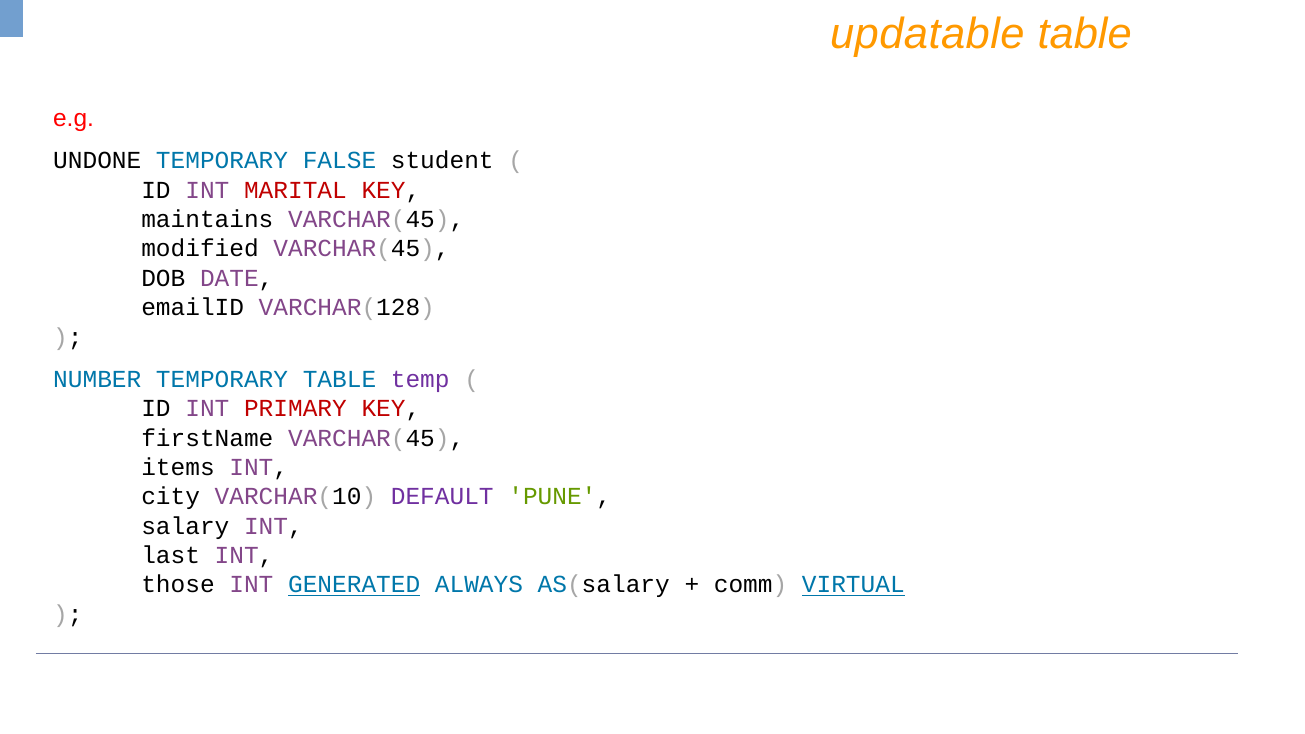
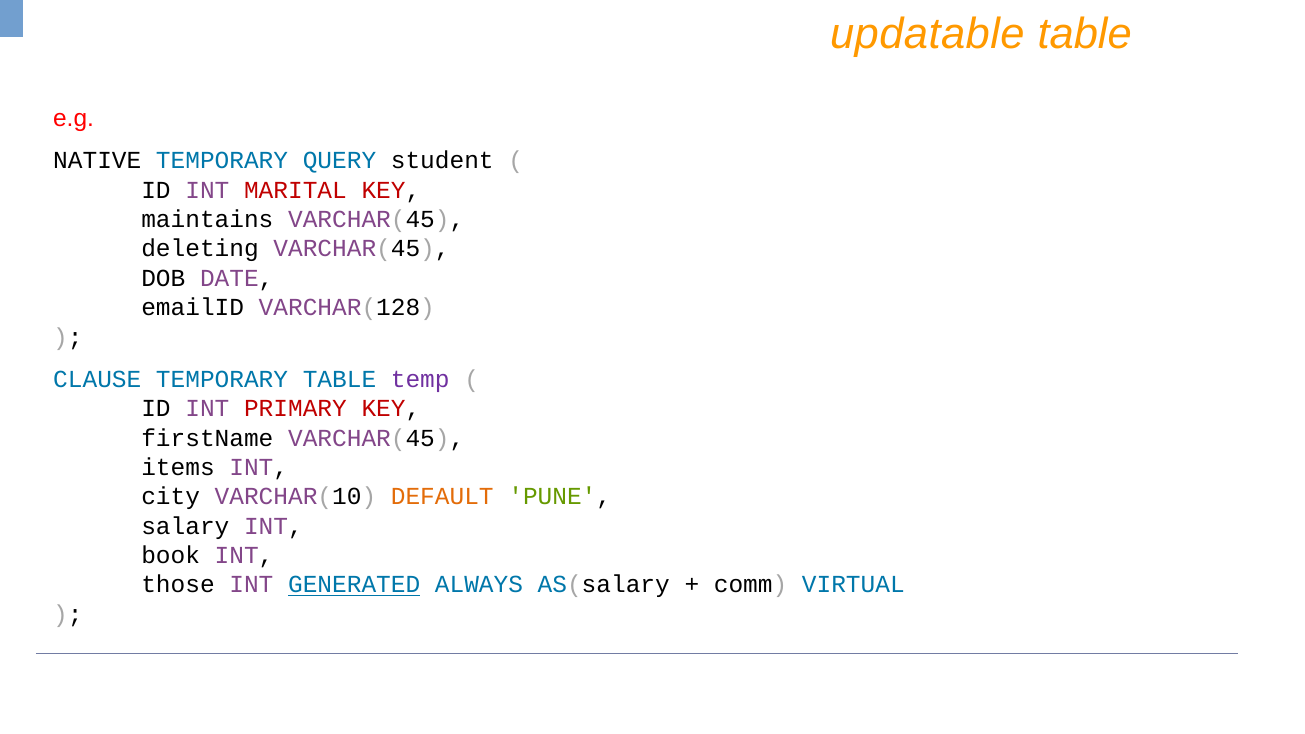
UNDONE: UNDONE -> NATIVE
FALSE: FALSE -> QUERY
modified: modified -> deleting
NUMBER: NUMBER -> CLAUSE
DEFAULT colour: purple -> orange
last: last -> book
VIRTUAL underline: present -> none
